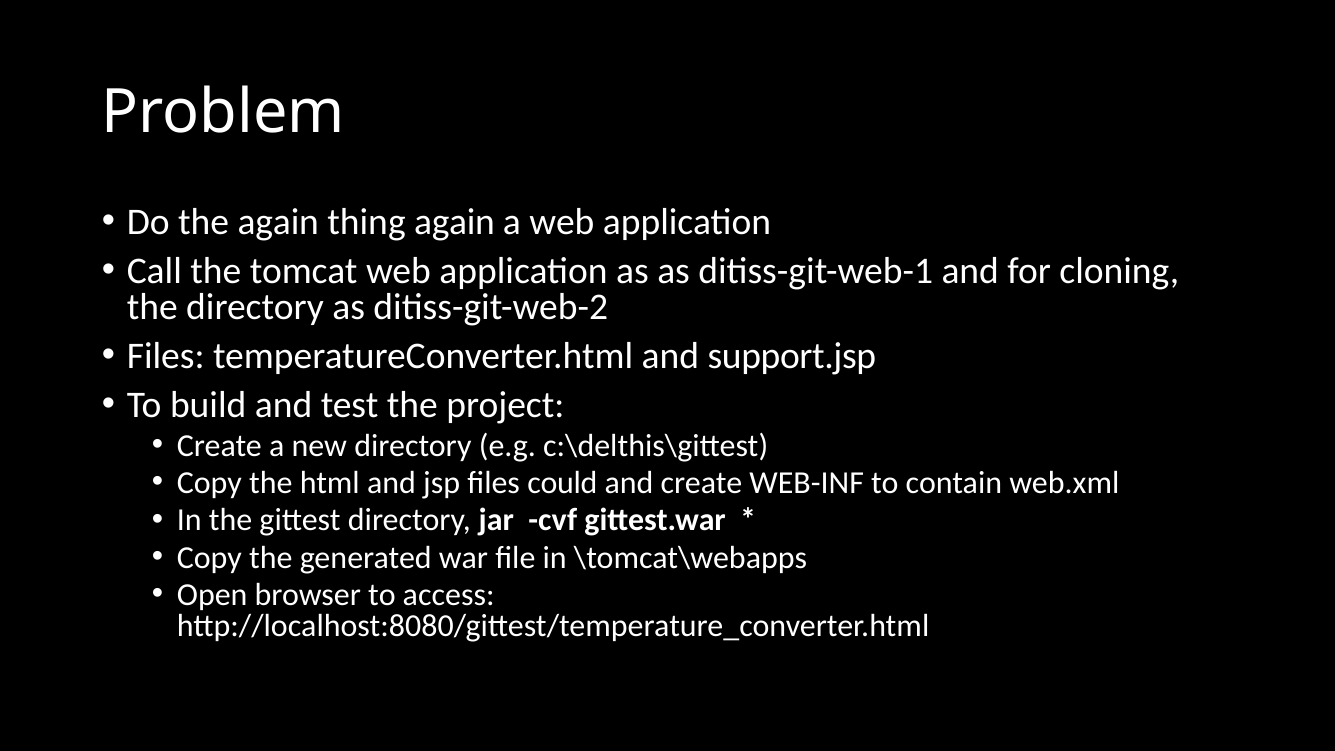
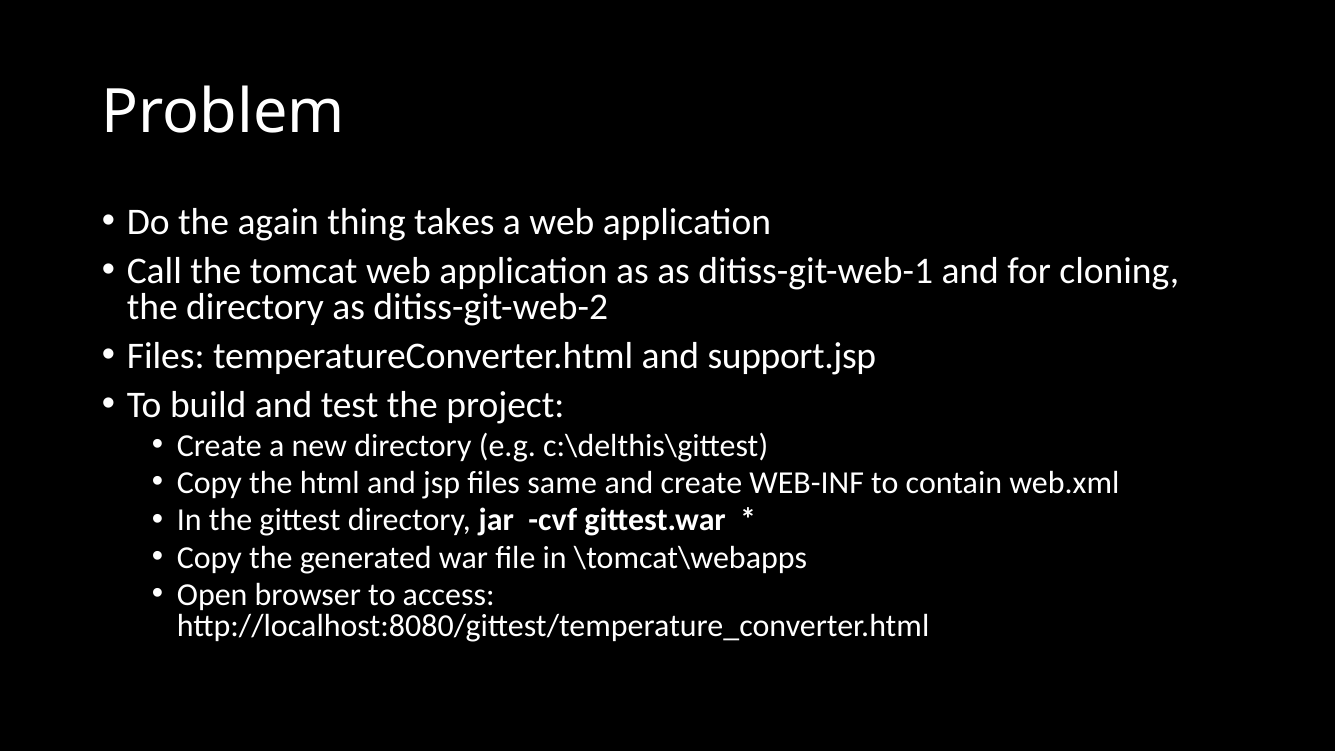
thing again: again -> takes
could: could -> same
